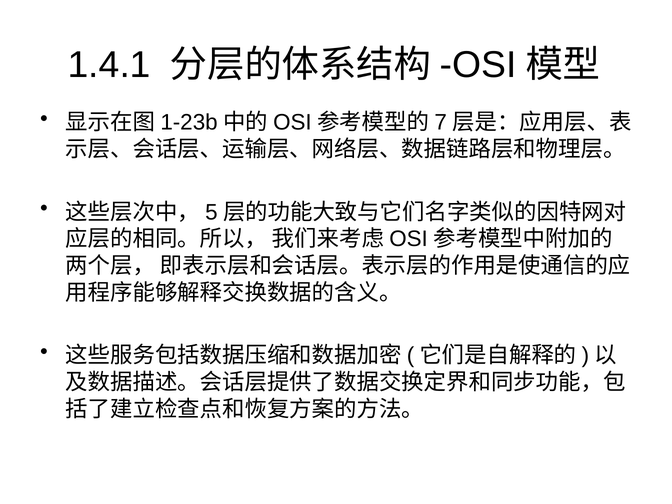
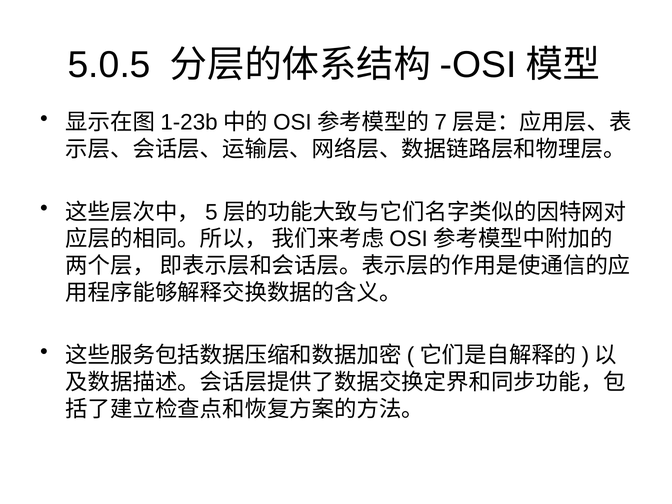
1.4.1: 1.4.1 -> 5.0.5
